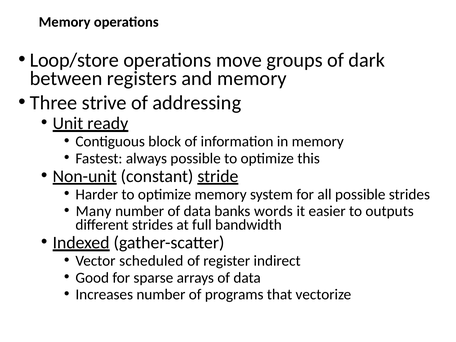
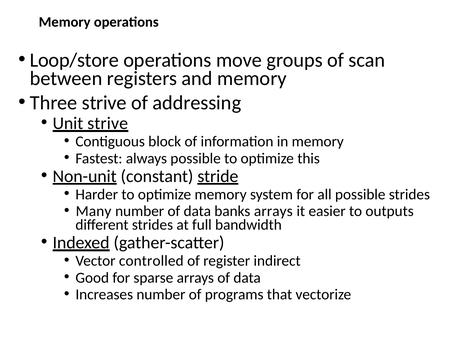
dark: dark -> scan
Unit ready: ready -> strive
banks words: words -> arrays
scheduled: scheduled -> controlled
